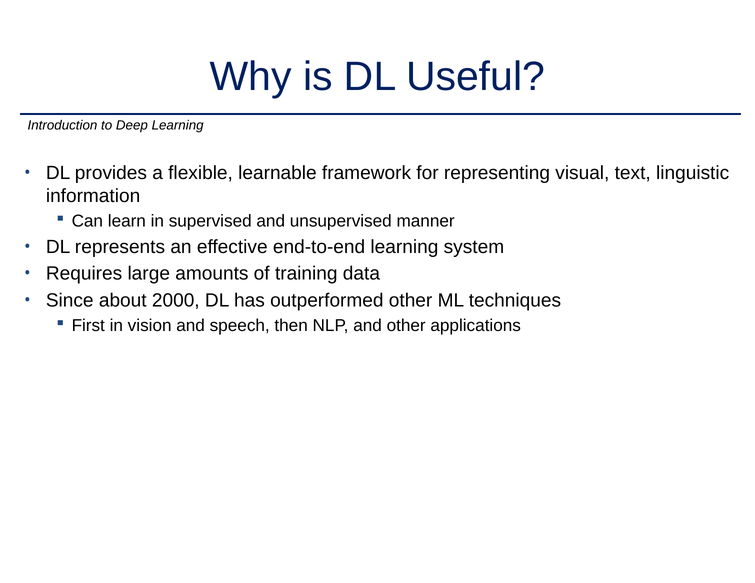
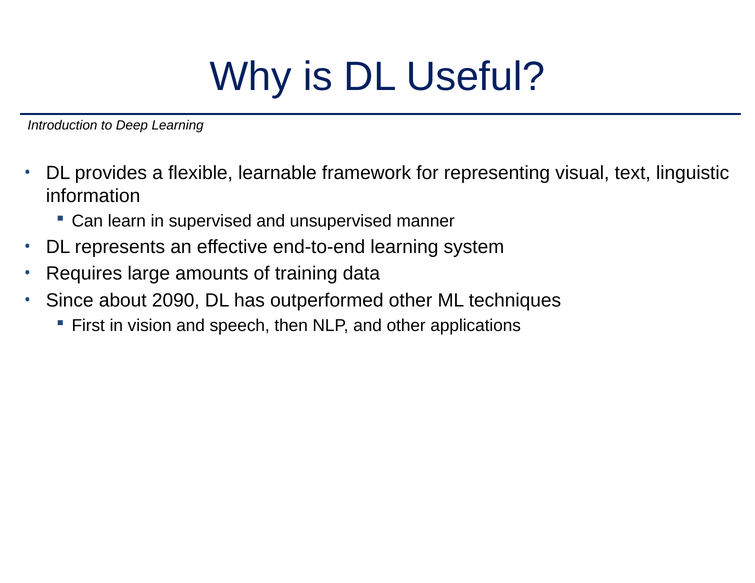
2000: 2000 -> 2090
